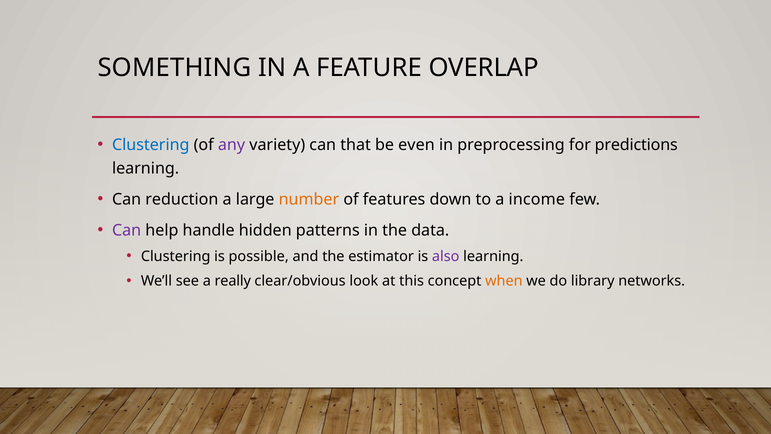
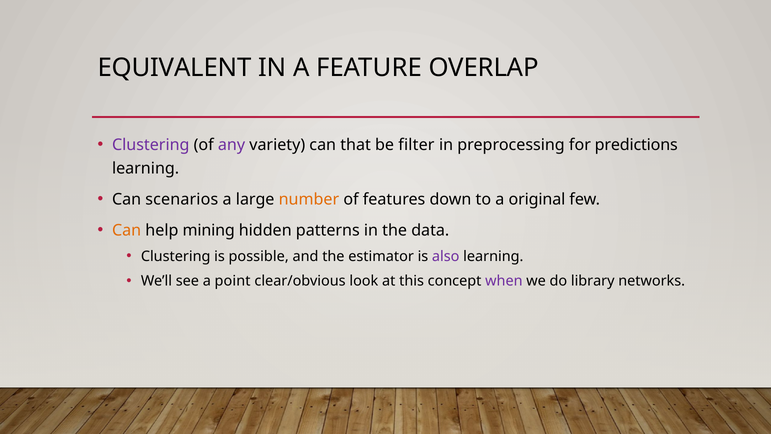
SOMETHING: SOMETHING -> EQUIVALENT
Clustering at (151, 145) colour: blue -> purple
even: even -> filter
reduction: reduction -> scenarios
income: income -> original
Can at (127, 230) colour: purple -> orange
handle: handle -> mining
really: really -> point
when colour: orange -> purple
